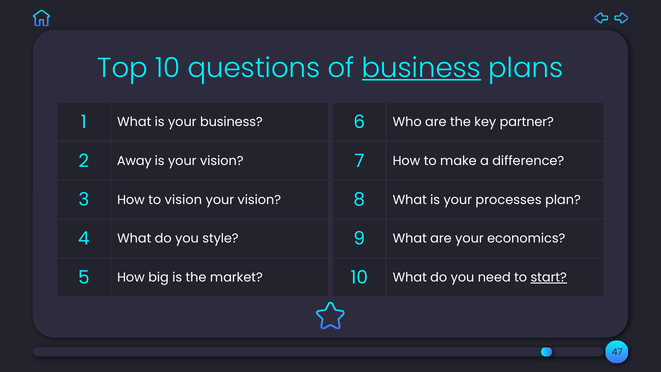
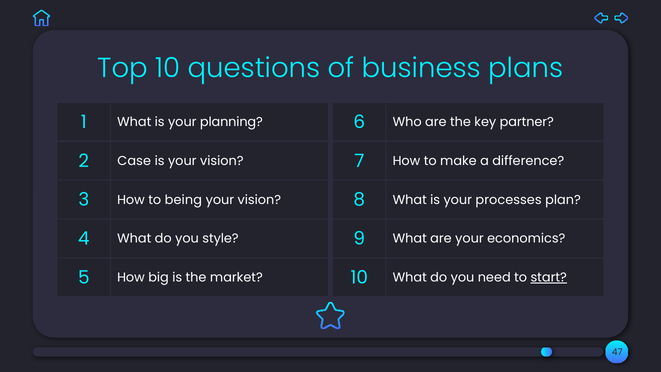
business at (421, 68) underline: present -> none
your business: business -> planning
Away: Away -> Case
to vision: vision -> being
